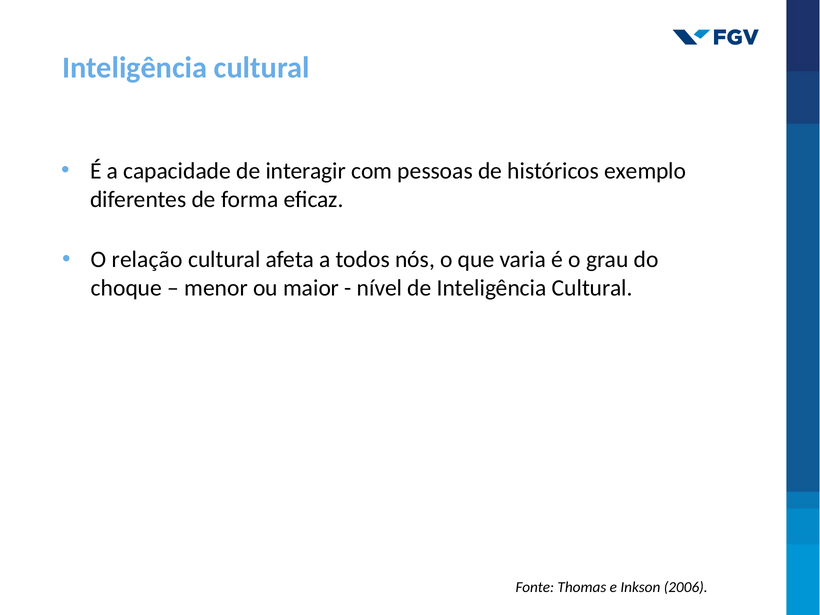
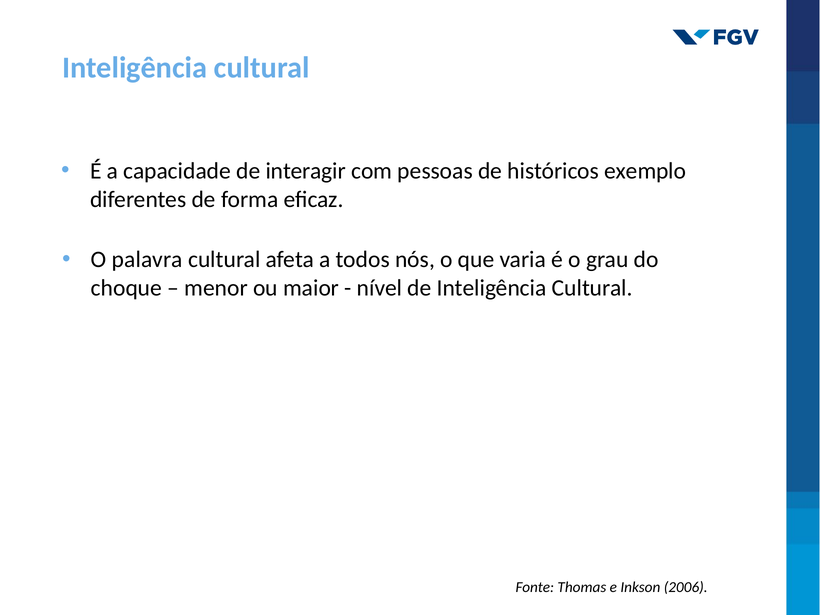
relação: relação -> palavra
